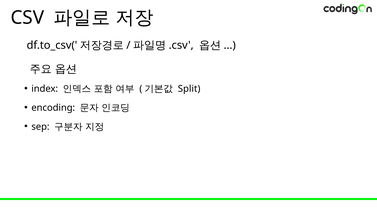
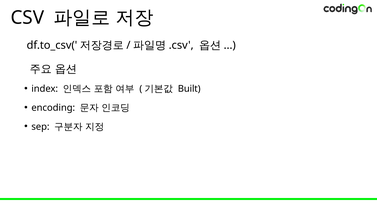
Split: Split -> Built
